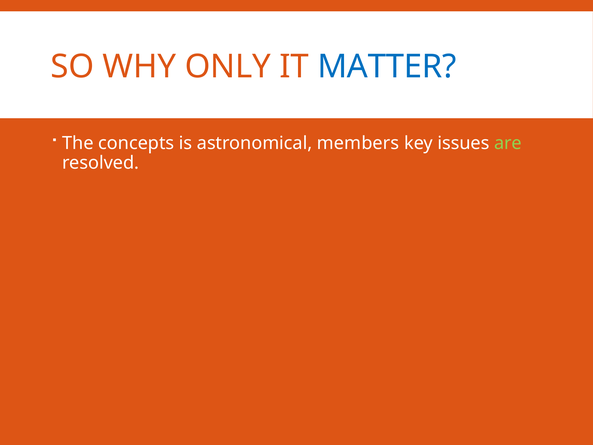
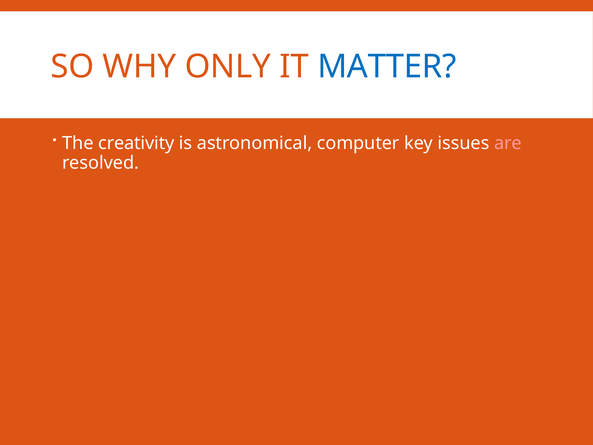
concepts: concepts -> creativity
members: members -> computer
are colour: light green -> pink
